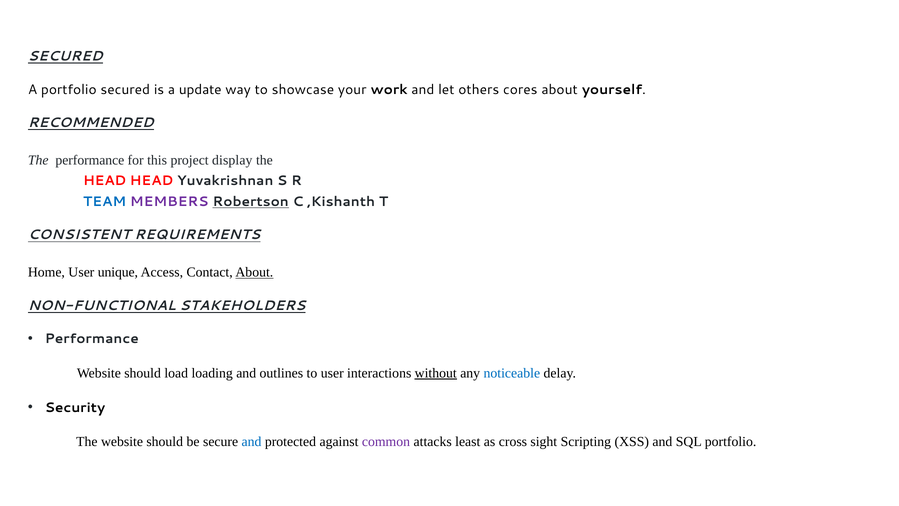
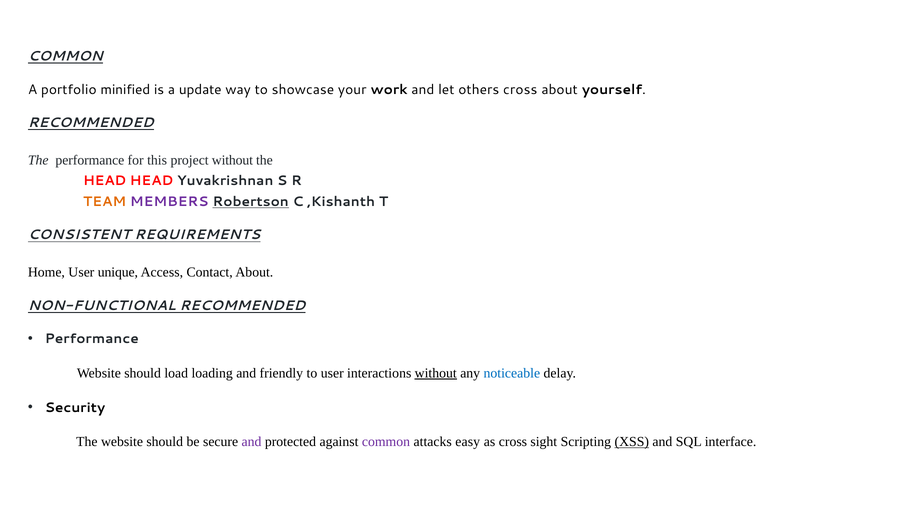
SECURED at (65, 56): SECURED -> COMMON
portfolio secured: secured -> minified
others cores: cores -> cross
project display: display -> without
TEAM colour: blue -> orange
About at (254, 272) underline: present -> none
NON-FUNCTIONAL STAKEHOLDERS: STAKEHOLDERS -> RECOMMENDED
outlines: outlines -> friendly
and at (252, 442) colour: blue -> purple
least: least -> easy
XSS underline: none -> present
SQL portfolio: portfolio -> interface
